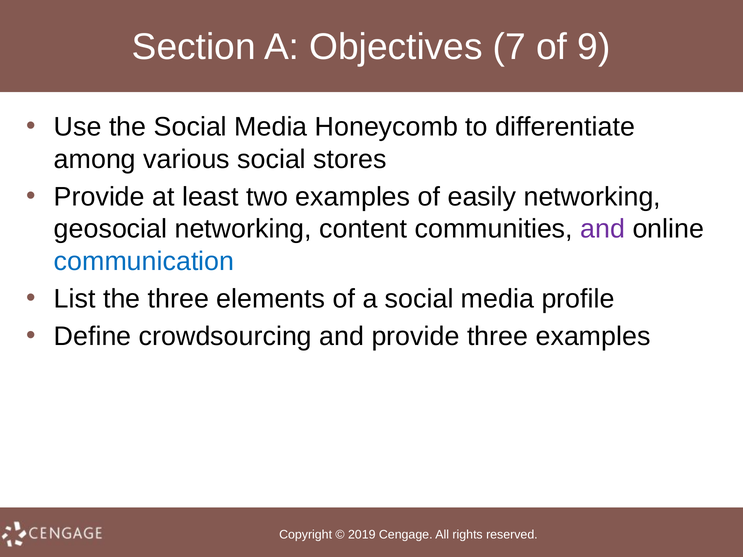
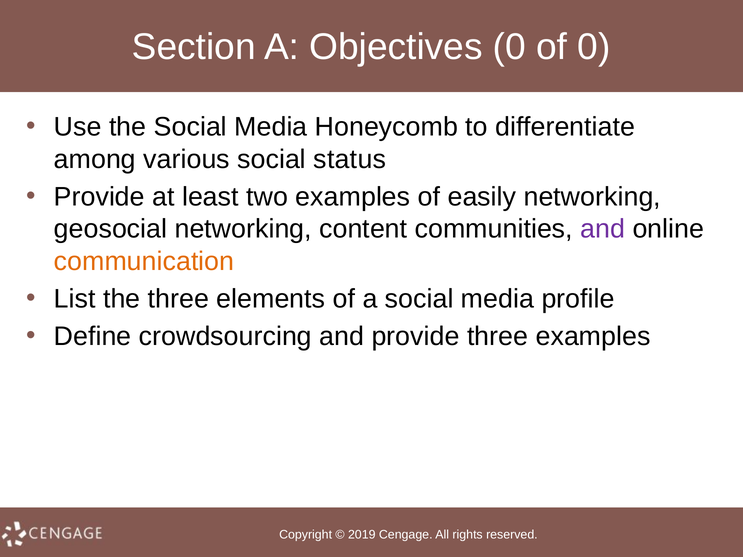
Objectives 7: 7 -> 0
of 9: 9 -> 0
stores: stores -> status
communication colour: blue -> orange
